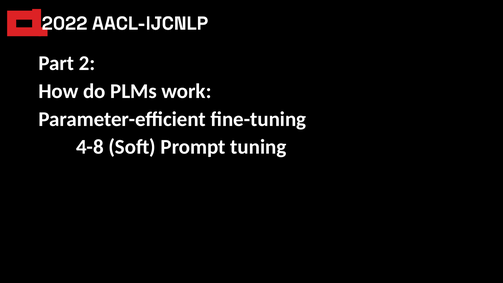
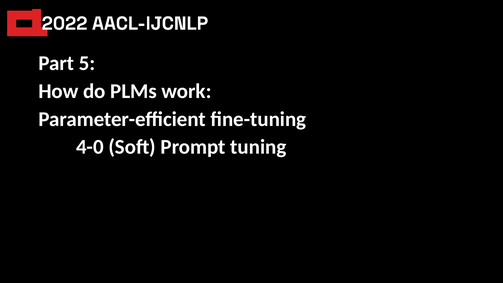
2: 2 -> 5
4-8: 4-8 -> 4-0
